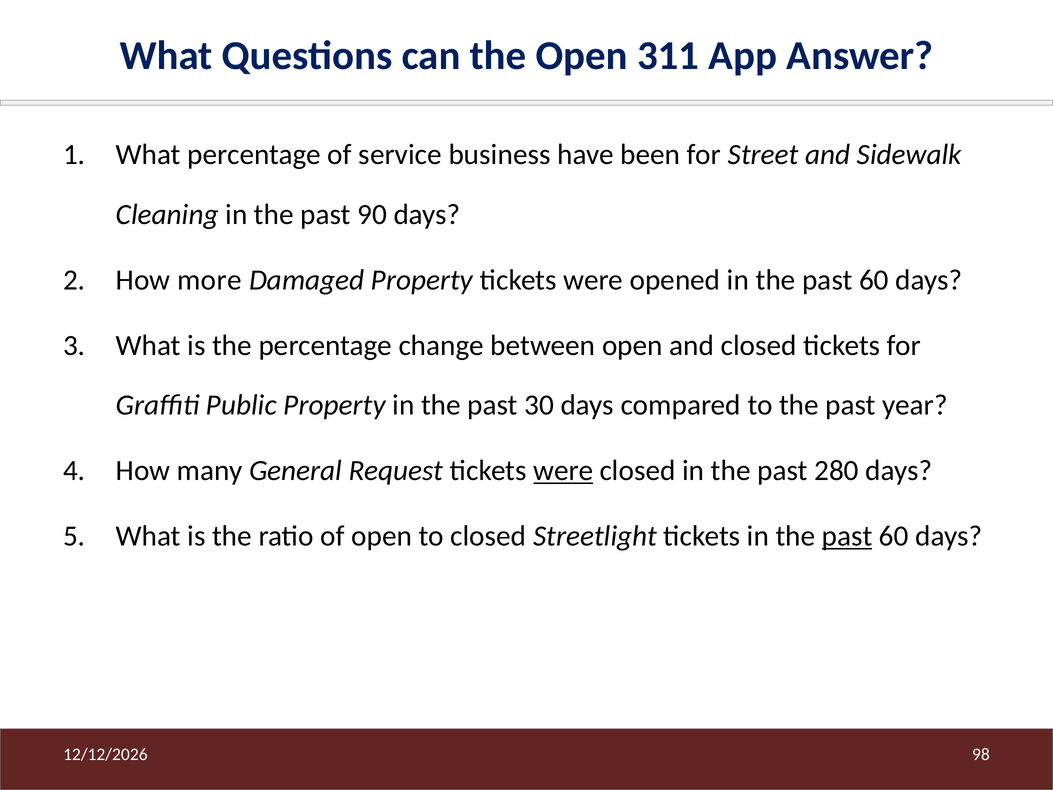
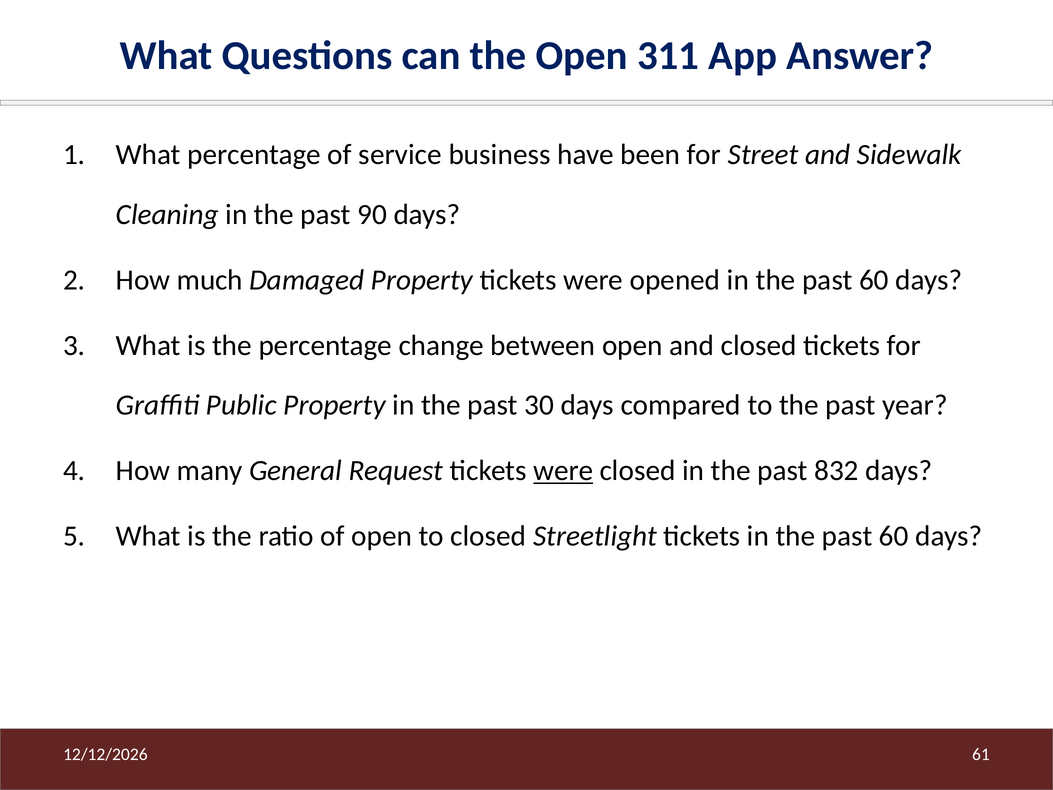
more: more -> much
280: 280 -> 832
past at (847, 536) underline: present -> none
98: 98 -> 61
